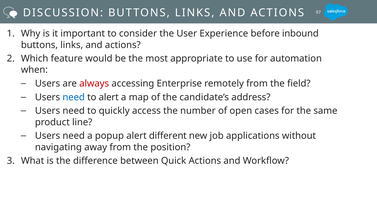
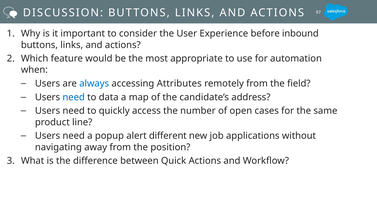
always colour: red -> blue
Enterprise: Enterprise -> Attributes
to alert: alert -> data
